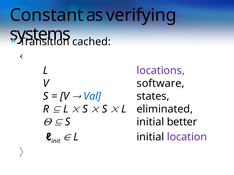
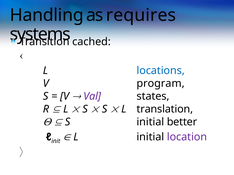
Constant: Constant -> Handling
verifying: verifying -> requires
locations colour: purple -> blue
software: software -> program
Val colour: blue -> purple
eliminated: eliminated -> translation
